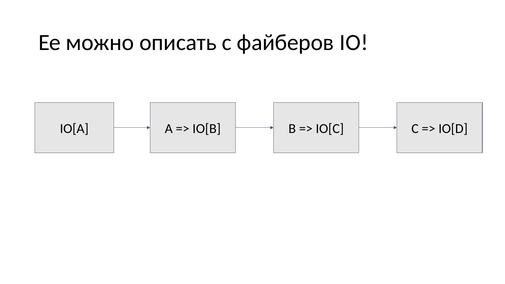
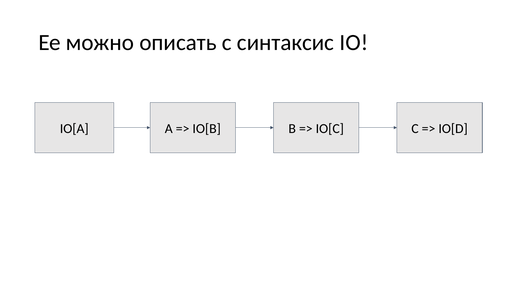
файберов: файберов -> синтаксис
